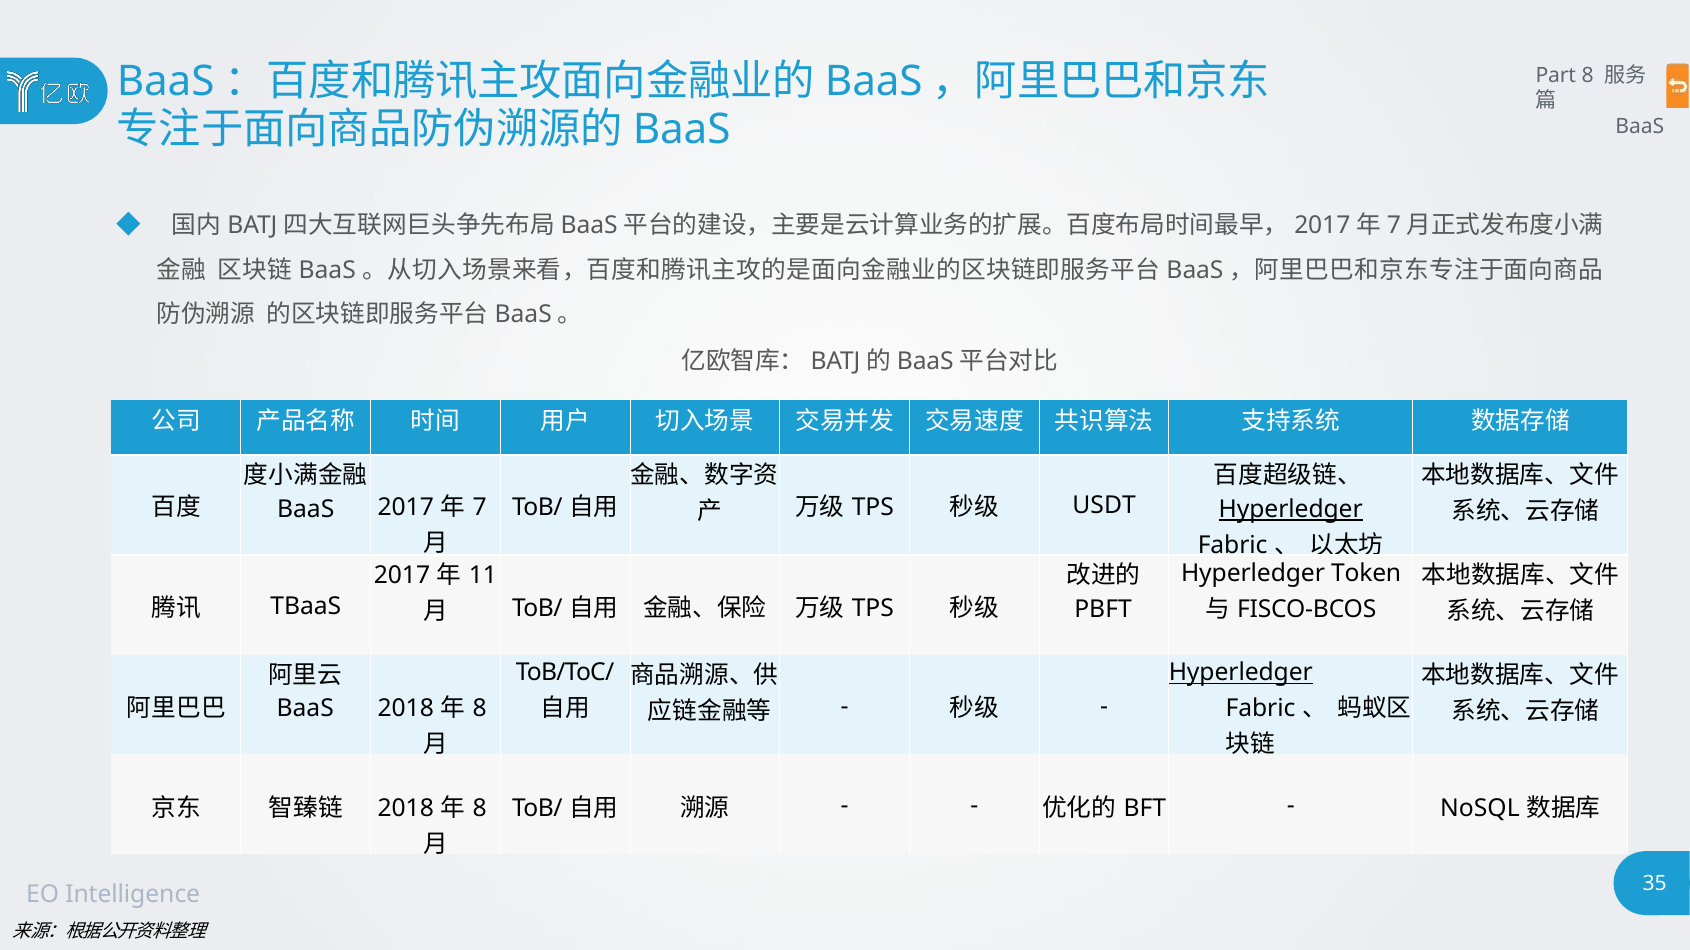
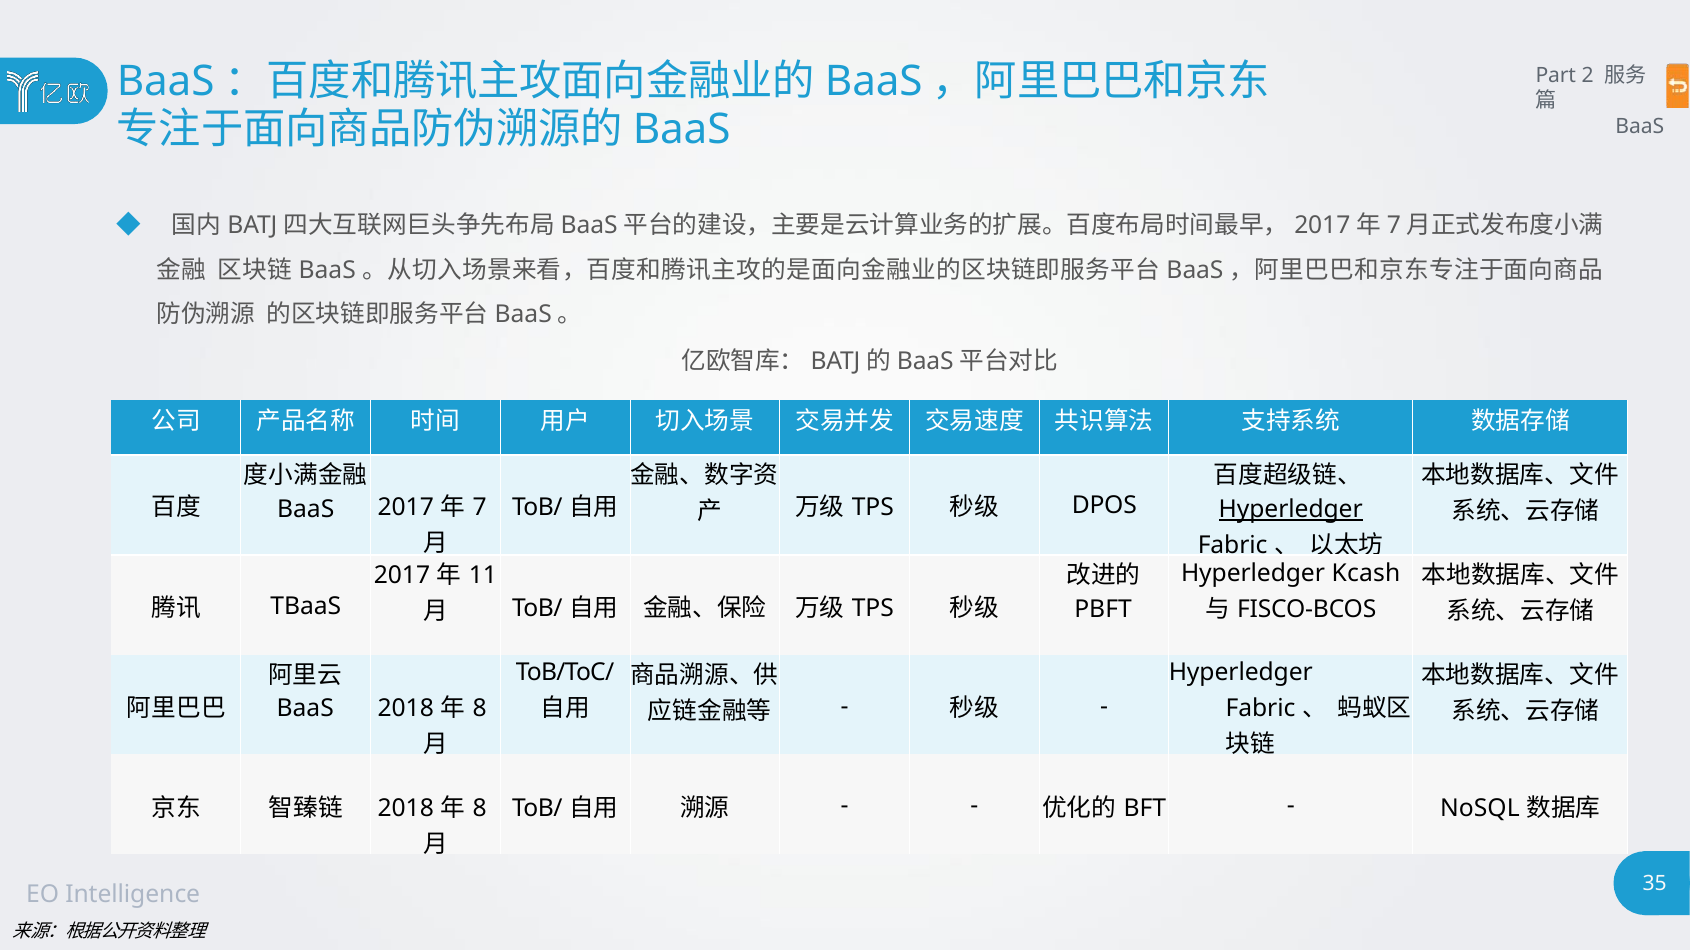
Part 8: 8 -> 2
USDT: USDT -> DPOS
Token: Token -> Kcash
Hyperledger at (1241, 673) underline: present -> none
